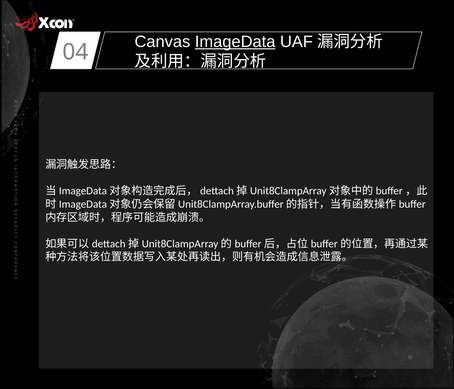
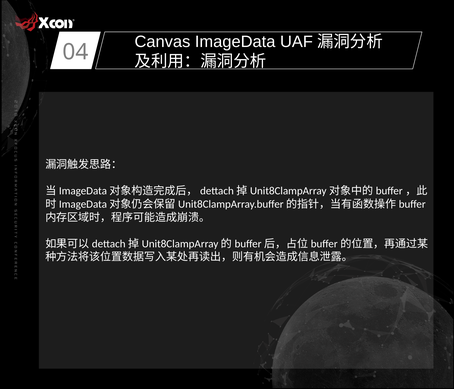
ImageData underline: present -> none
